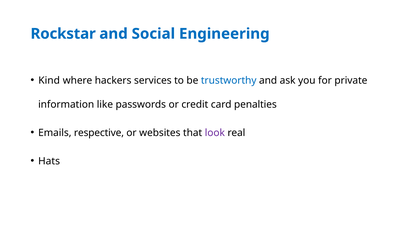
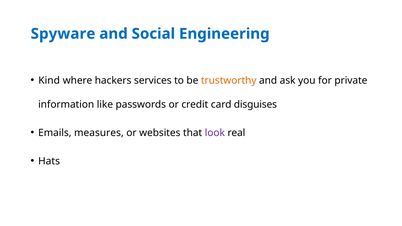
Rockstar: Rockstar -> Spyware
trustworthy colour: blue -> orange
penalties: penalties -> disguises
respective: respective -> measures
